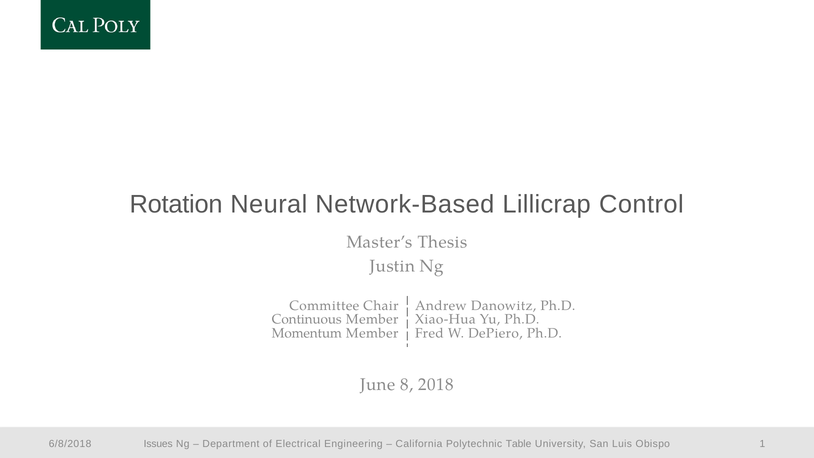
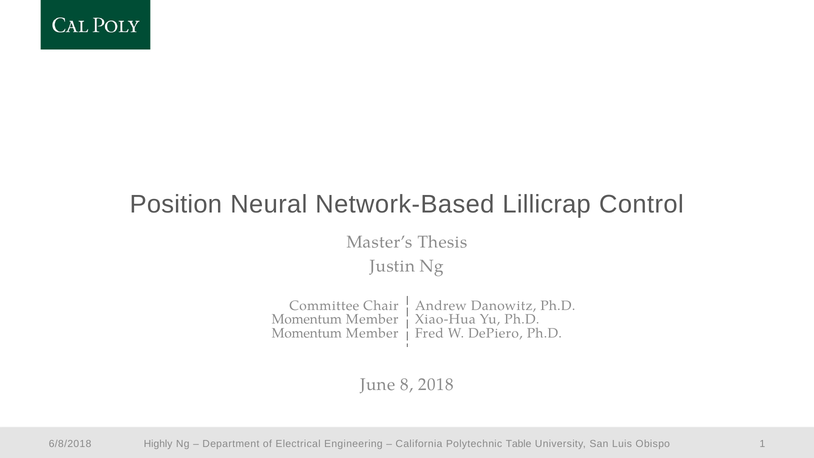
Rotation: Rotation -> Position
Continuous at (307, 319): Continuous -> Momentum
Issues: Issues -> Highly
